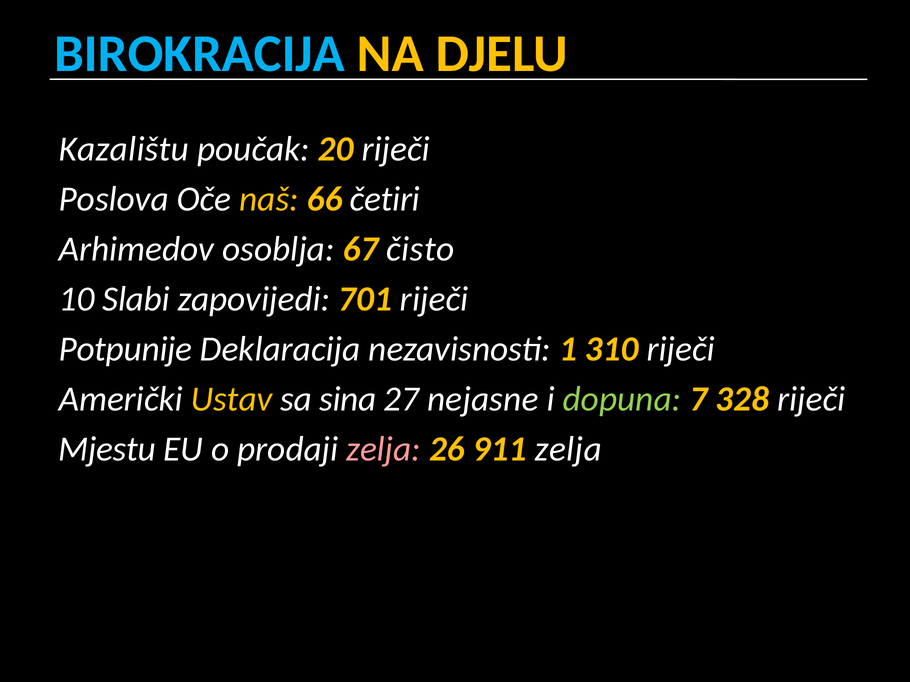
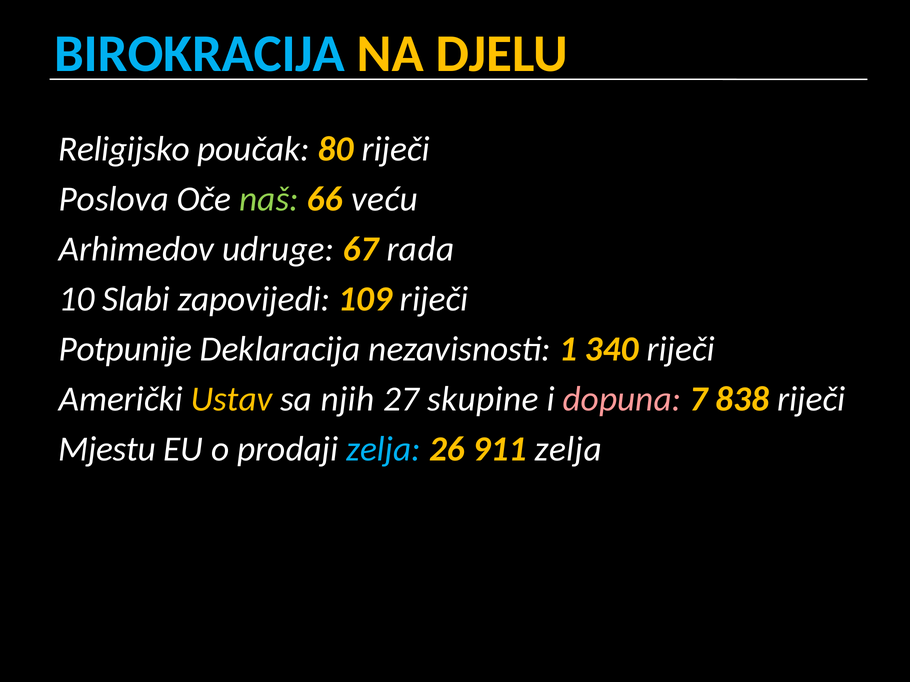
Kazalištu: Kazalištu -> Religijsko
20: 20 -> 80
naš colour: yellow -> light green
četiri: četiri -> veću
osoblja: osoblja -> udruge
čisto: čisto -> rada
701: 701 -> 109
310: 310 -> 340
sina: sina -> njih
nejasne: nejasne -> skupine
dopuna colour: light green -> pink
328: 328 -> 838
zelja at (384, 450) colour: pink -> light blue
